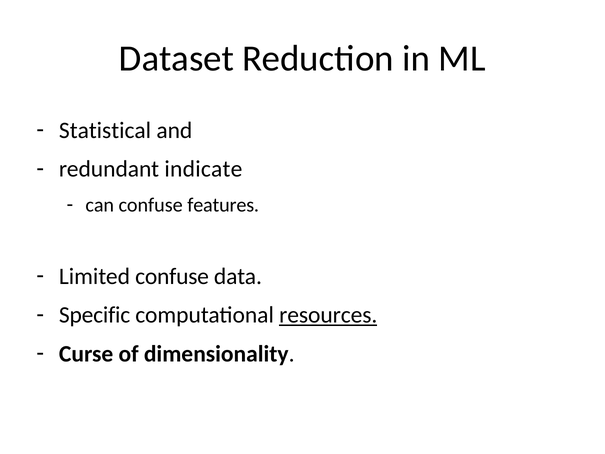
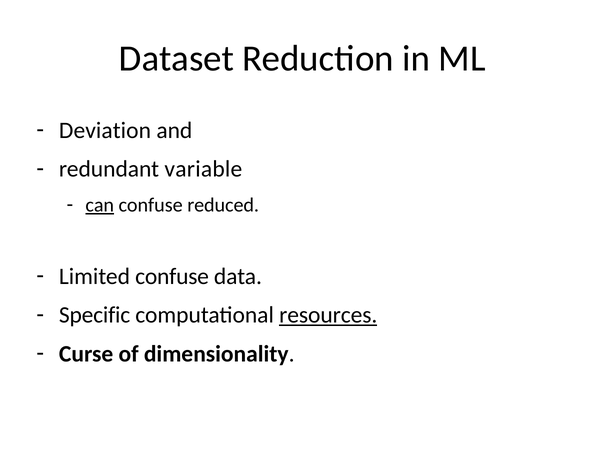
Statistical: Statistical -> Deviation
indicate: indicate -> variable
can underline: none -> present
features: features -> reduced
